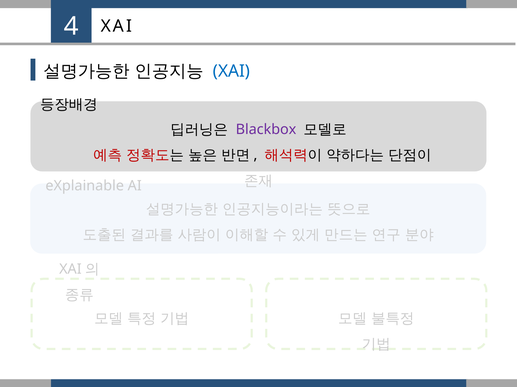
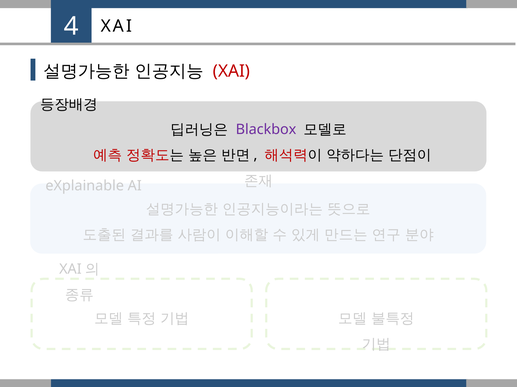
XAI at (231, 71) colour: blue -> red
